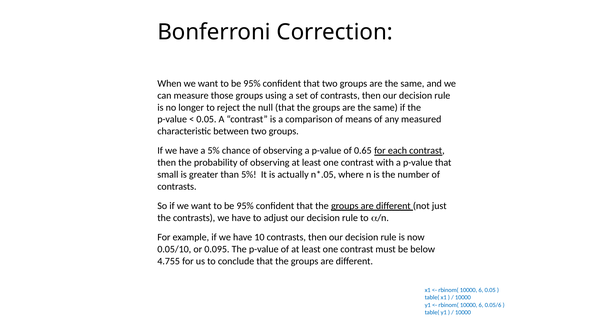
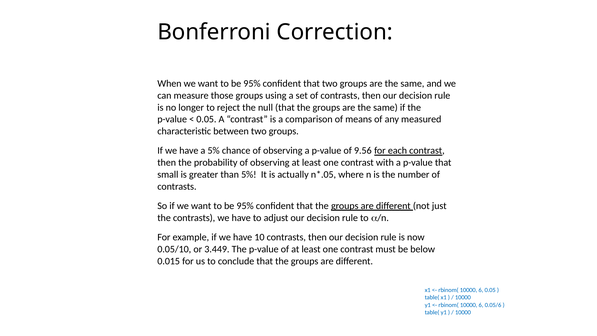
0.65: 0.65 -> 9.56
0.095: 0.095 -> 3.449
4.755: 4.755 -> 0.015
